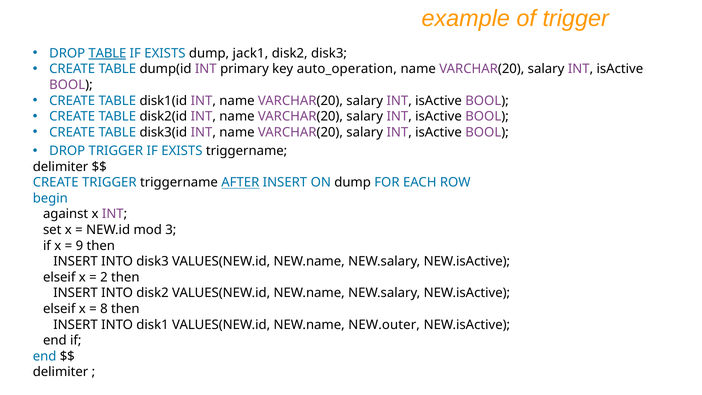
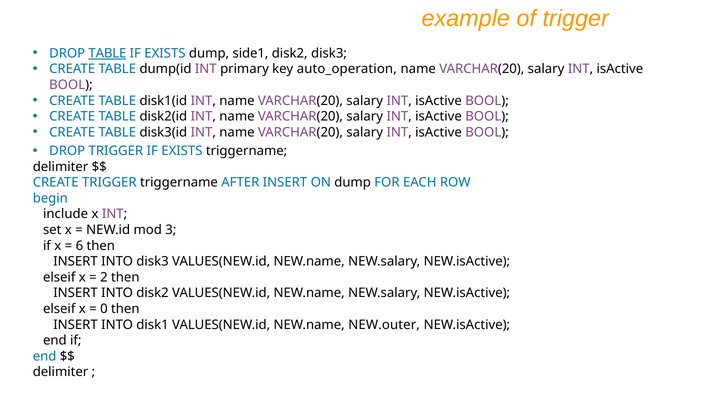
jack1: jack1 -> side1
AFTER underline: present -> none
against: against -> include
9: 9 -> 6
8: 8 -> 0
